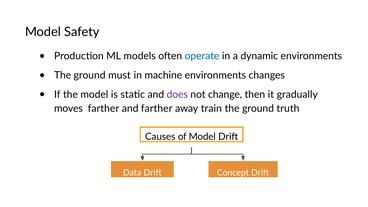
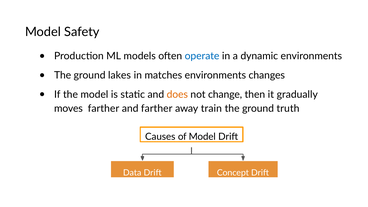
must: must -> lakes
machine: machine -> matches
does colour: purple -> orange
